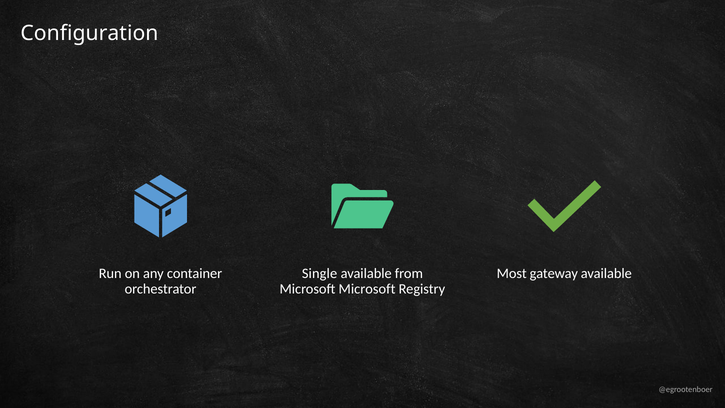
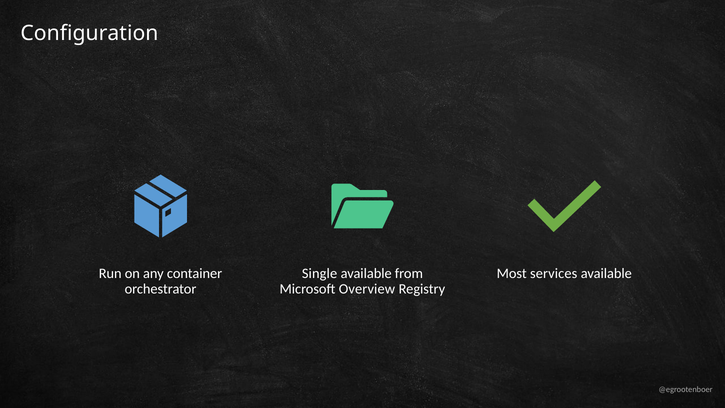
gateway: gateway -> services
Microsoft Microsoft: Microsoft -> Overview
